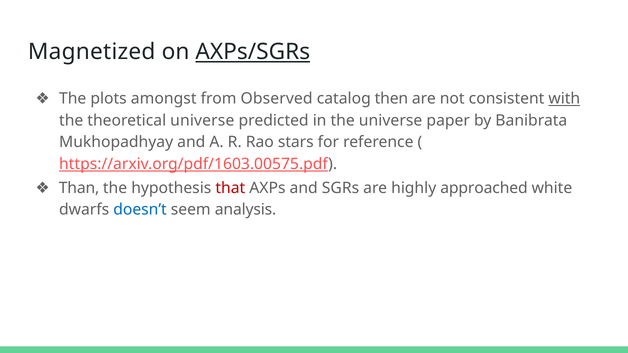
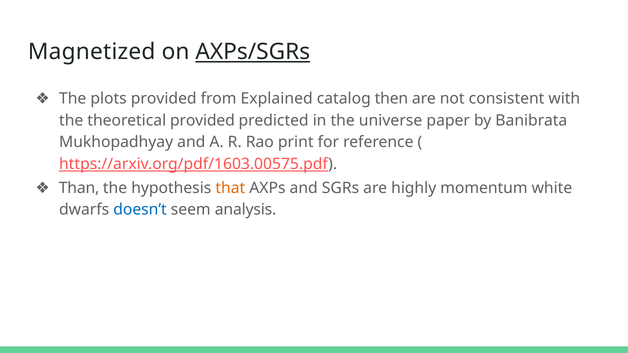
plots amongst: amongst -> provided
Observed: Observed -> Explained
with underline: present -> none
theoretical universe: universe -> provided
stars: stars -> print
that colour: red -> orange
approached: approached -> momentum
